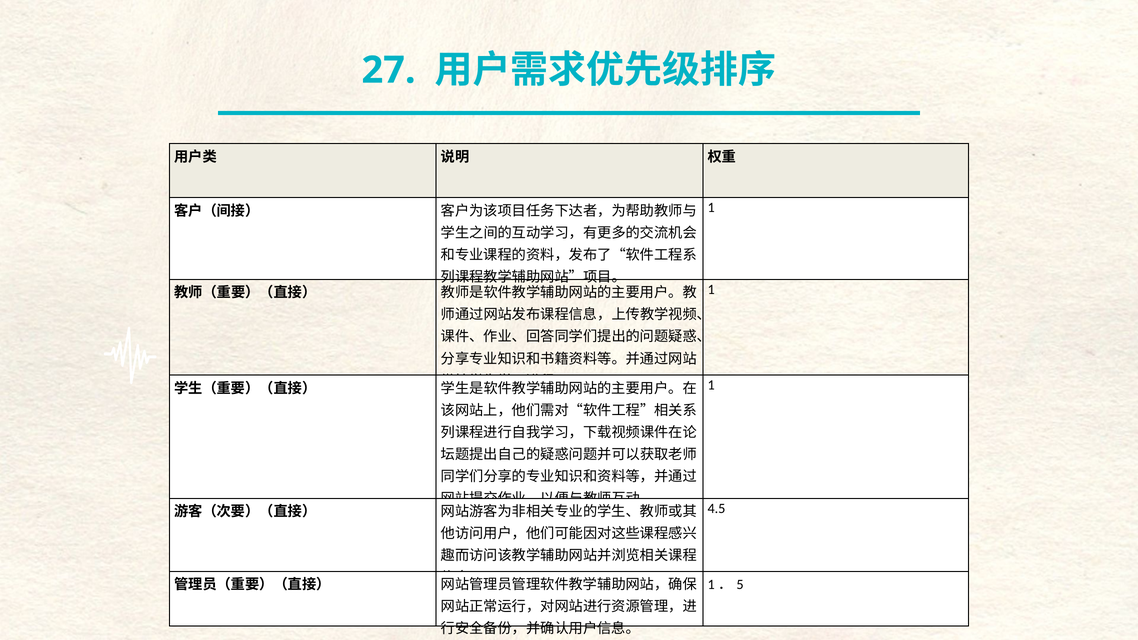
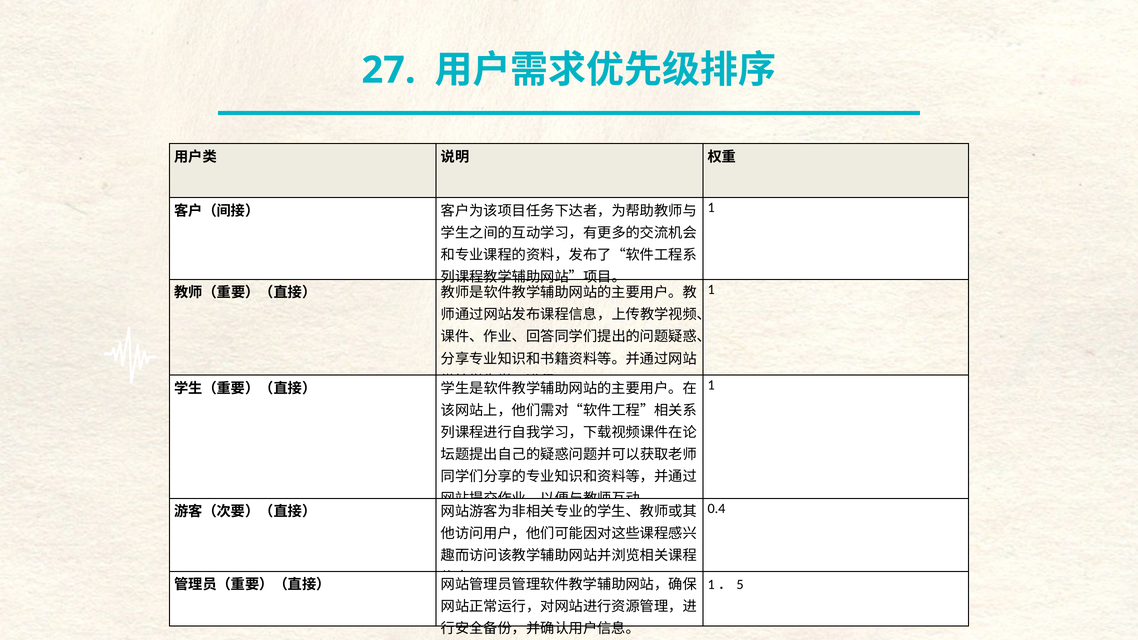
4.5: 4.5 -> 0.4
